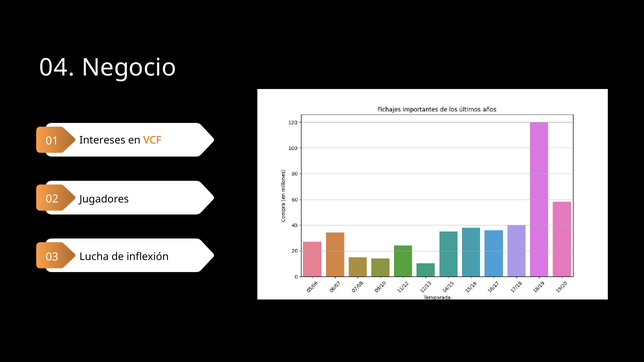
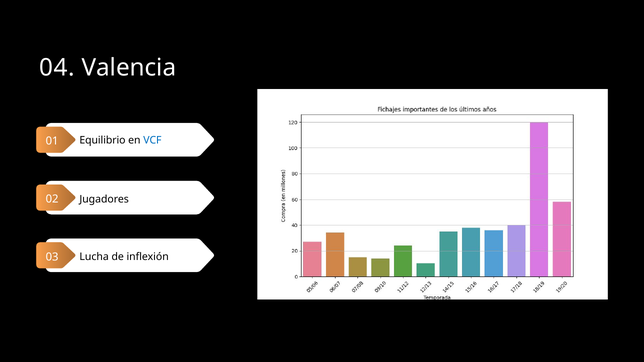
Negocio: Negocio -> Valencia
Intereses: Intereses -> Equilibrio
VCF colour: orange -> blue
